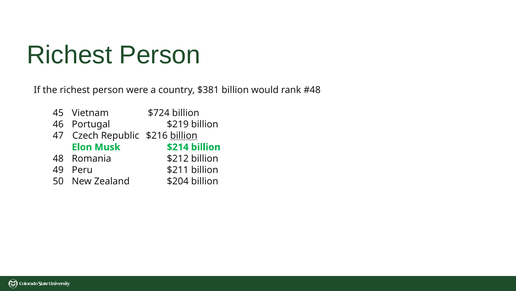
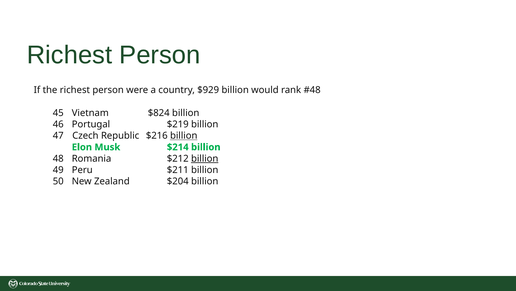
$381: $381 -> $929
$724: $724 -> $824
billion at (205, 158) underline: none -> present
